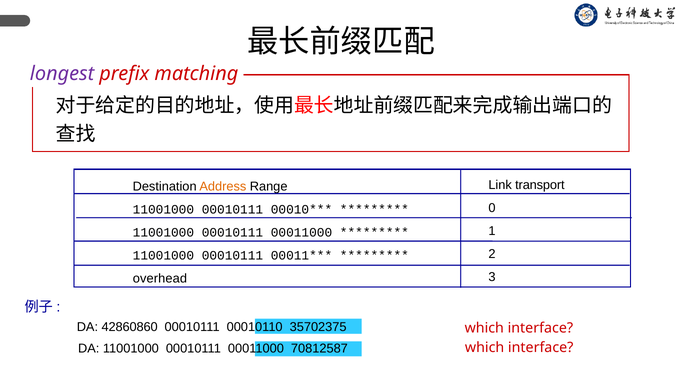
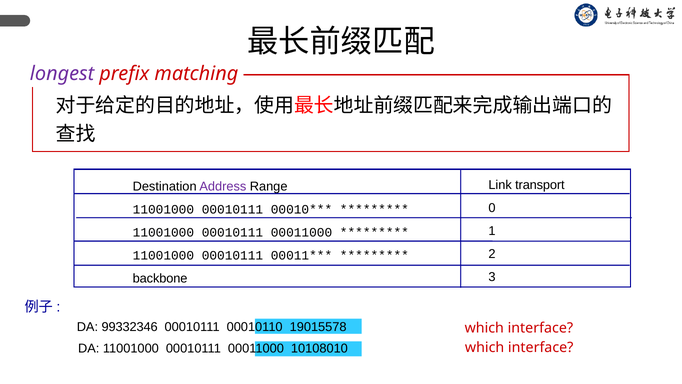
Address colour: orange -> purple
overhead: overhead -> backbone
42860860: 42860860 -> 99332346
35702375: 35702375 -> 19015578
70812587: 70812587 -> 10108010
